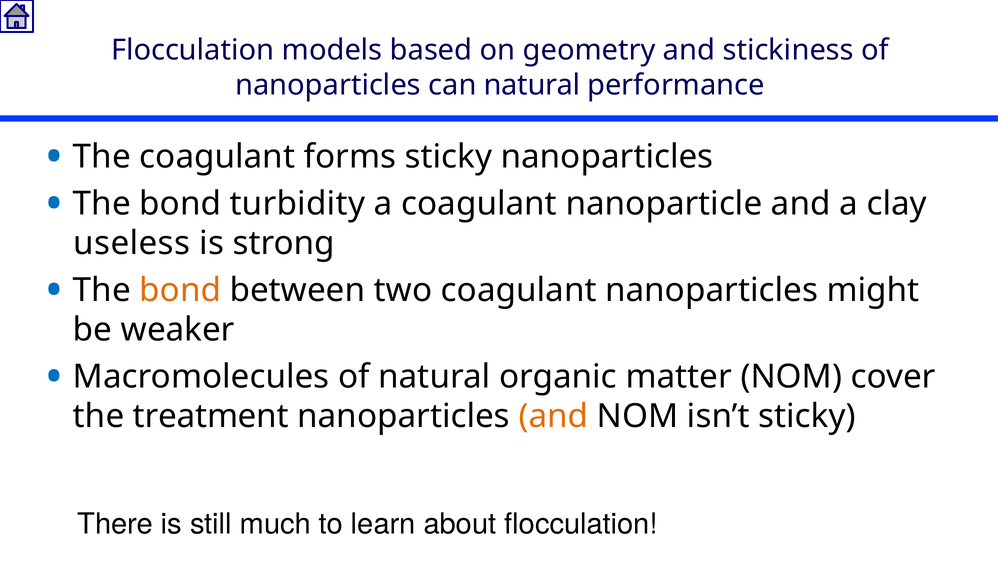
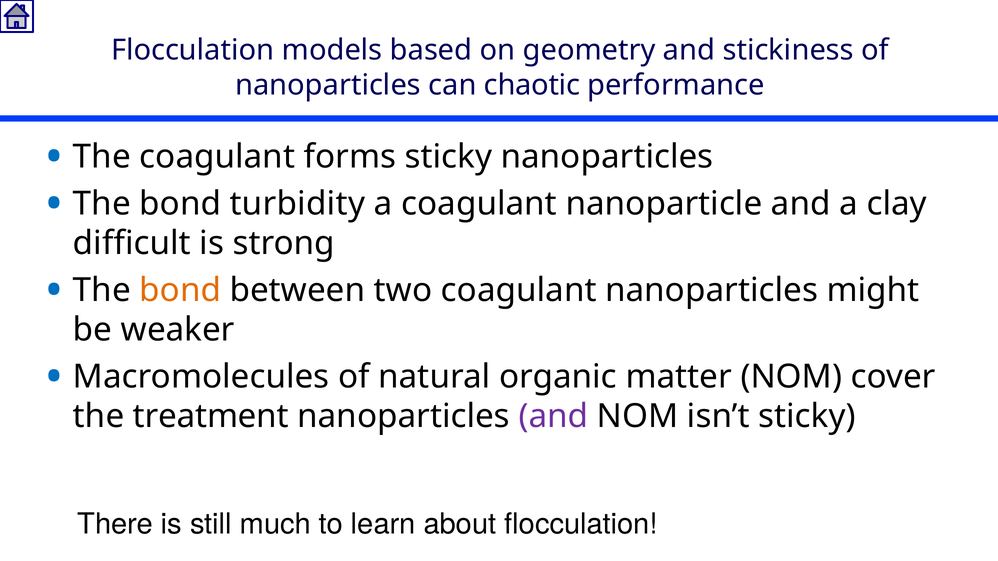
can natural: natural -> chaotic
useless: useless -> difficult
and at (553, 417) colour: orange -> purple
